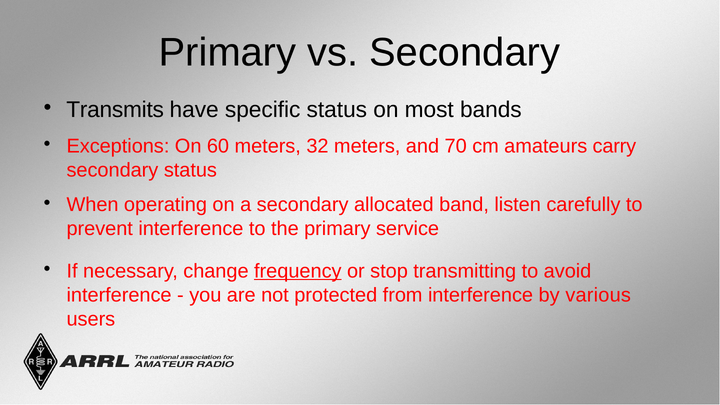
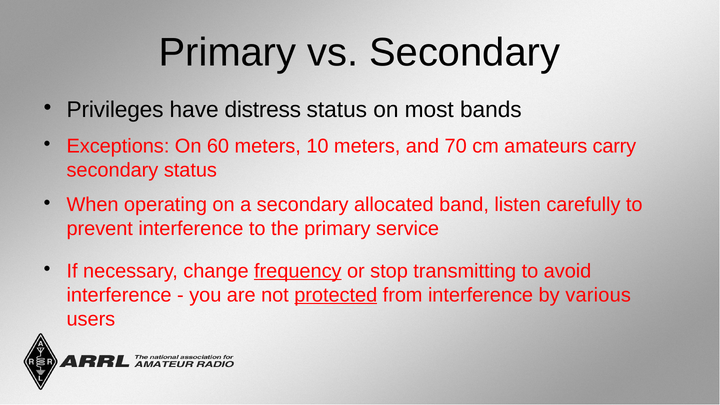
Transmits: Transmits -> Privileges
specific: specific -> distress
32: 32 -> 10
protected underline: none -> present
